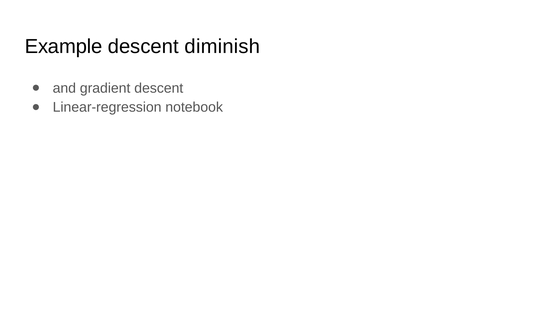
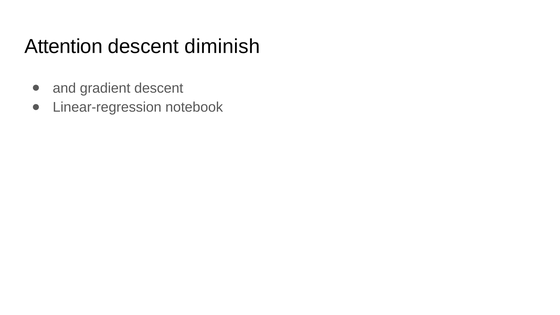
Example: Example -> Attention
